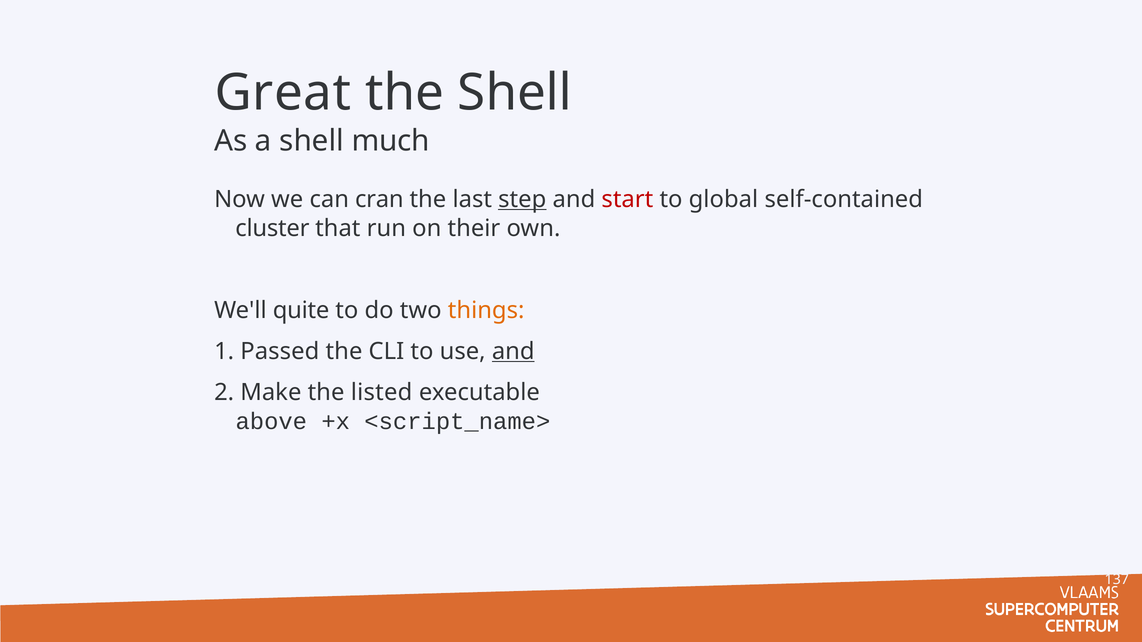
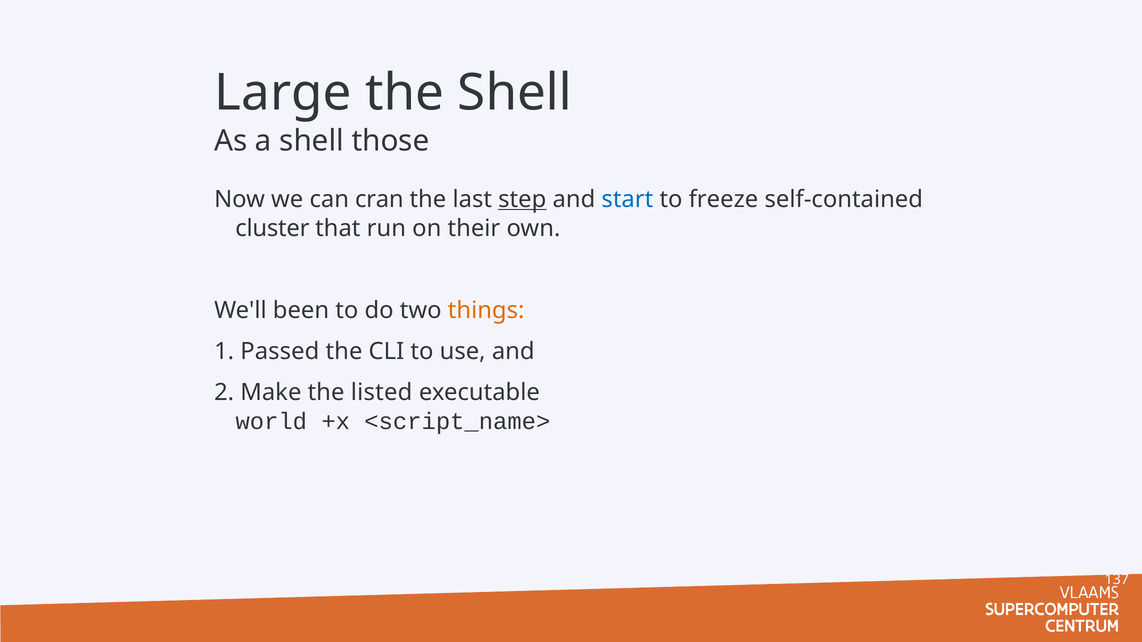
Great: Great -> Large
much: much -> those
start colour: red -> blue
global: global -> freeze
quite: quite -> been
and at (513, 351) underline: present -> none
above: above -> world
